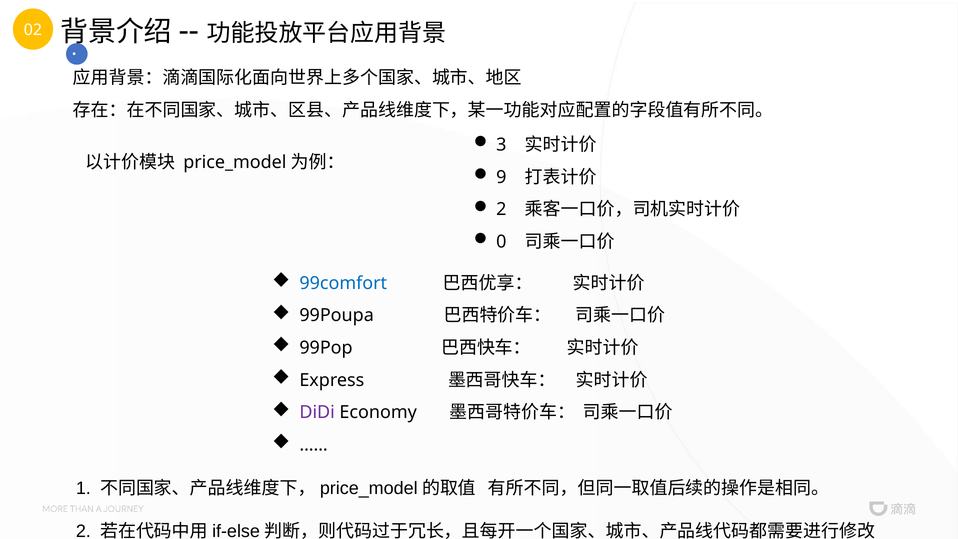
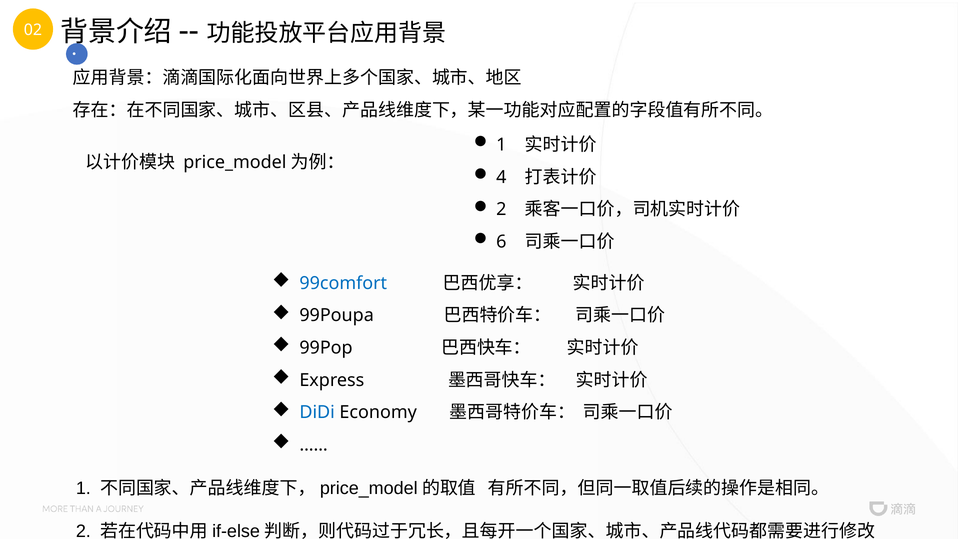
3 at (501, 145): 3 -> 1
9: 9 -> 4
0: 0 -> 6
DiDi colour: purple -> blue
